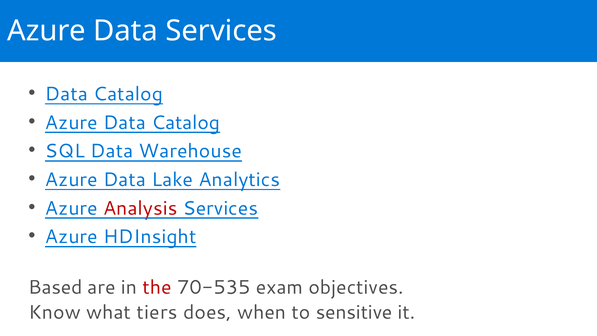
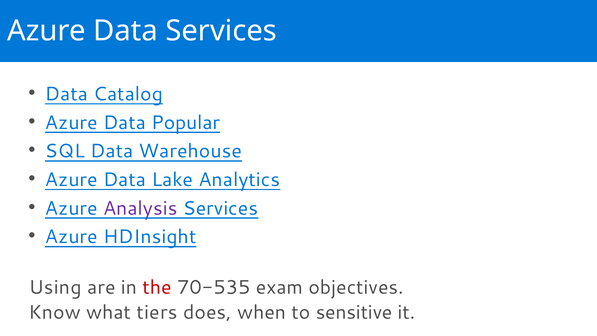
Azure Data Catalog: Catalog -> Popular
Analysis colour: red -> purple
Based: Based -> Using
